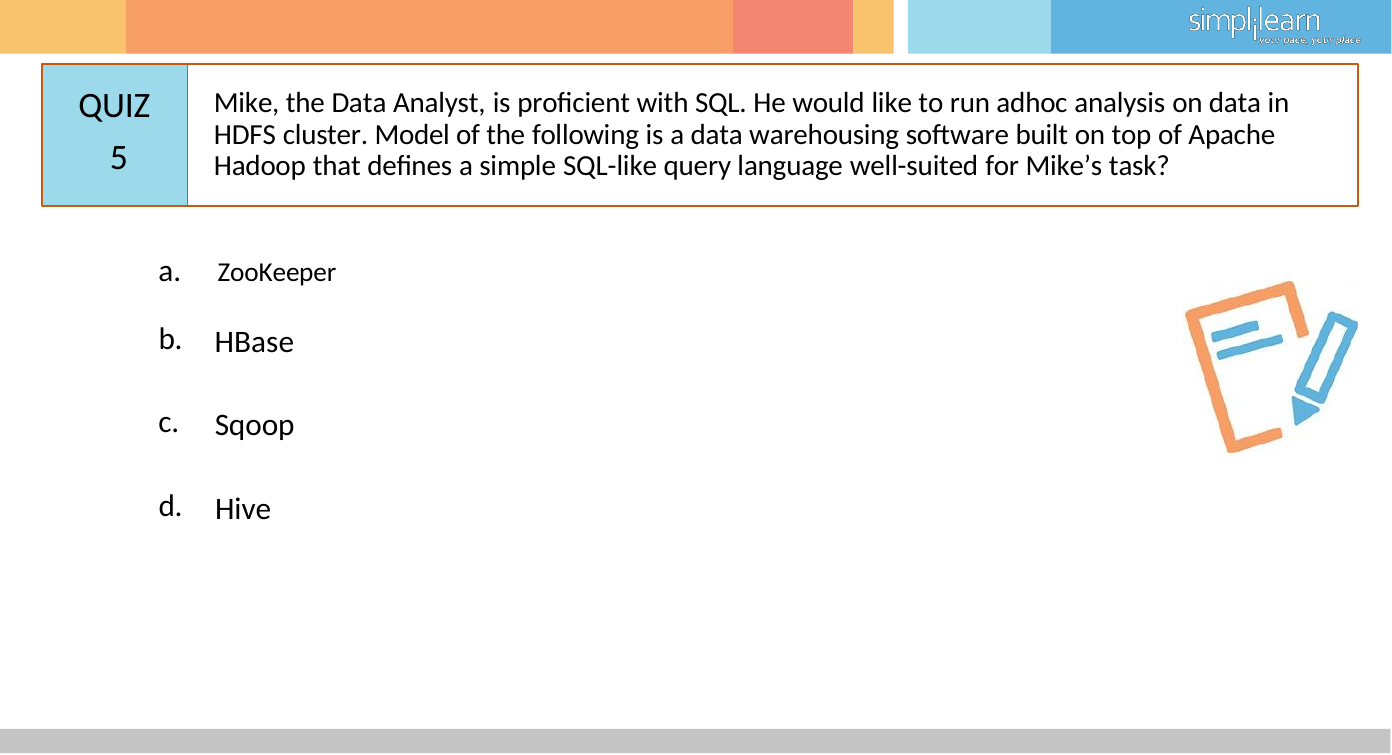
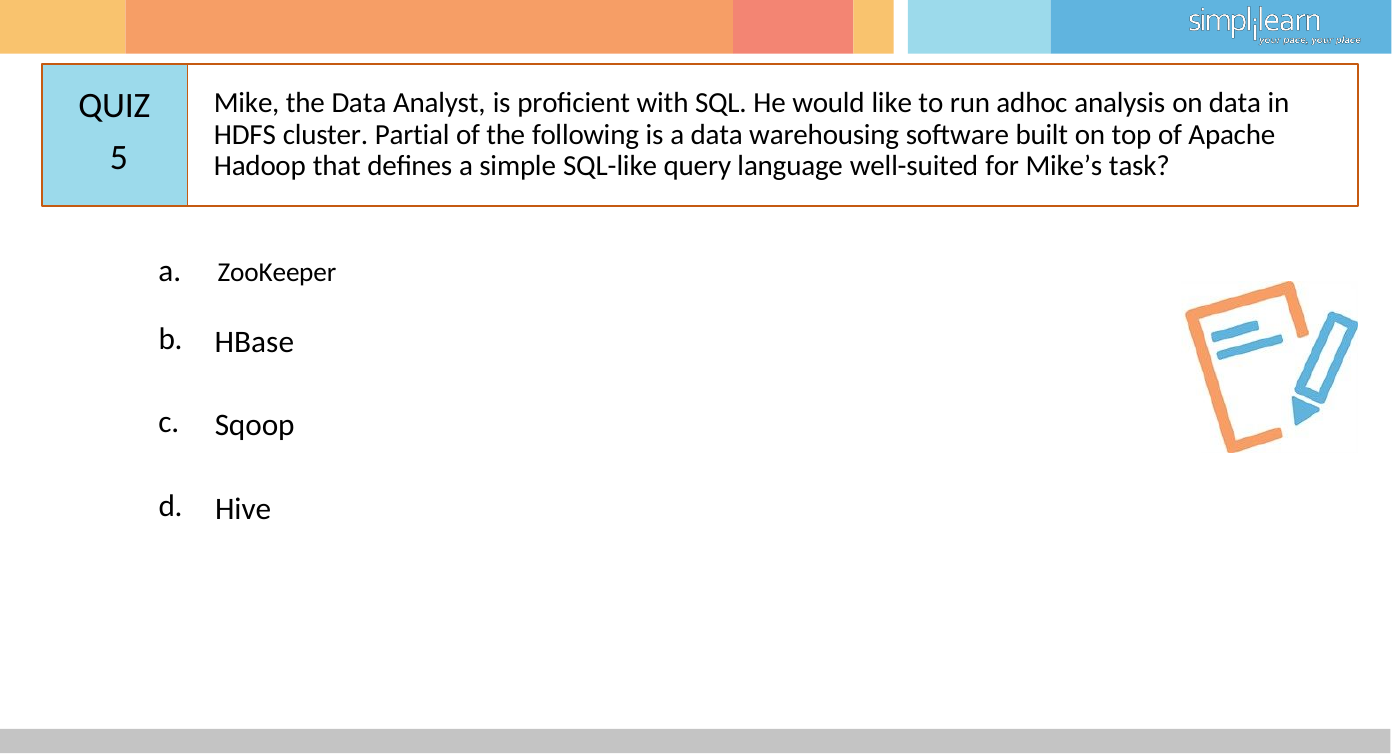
Model: Model -> Partial
